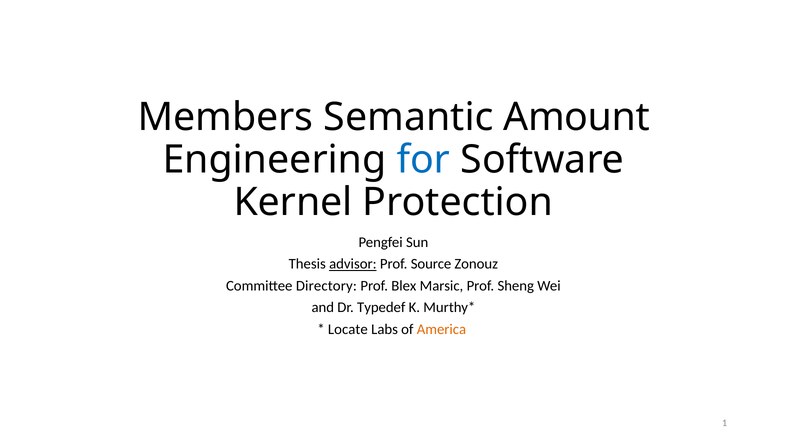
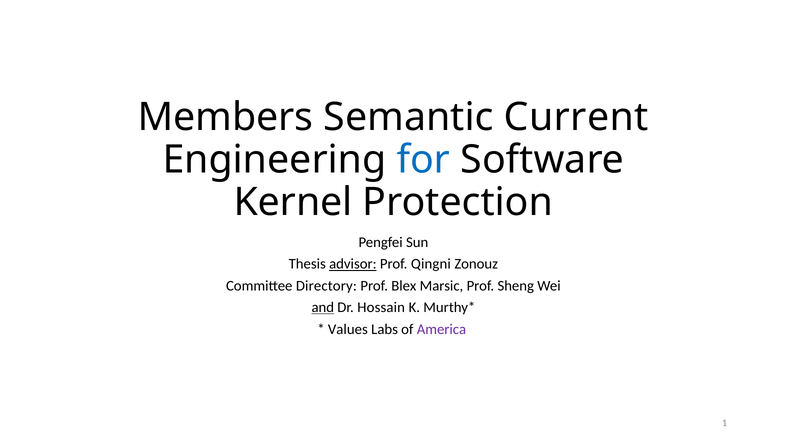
Amount: Amount -> Current
Source: Source -> Qingni
and underline: none -> present
Typedef: Typedef -> Hossain
Locate: Locate -> Values
America colour: orange -> purple
